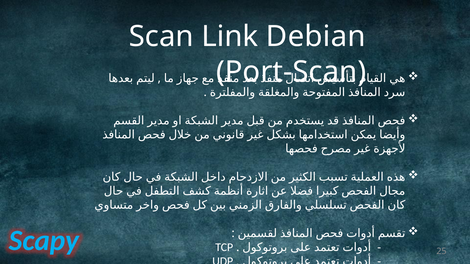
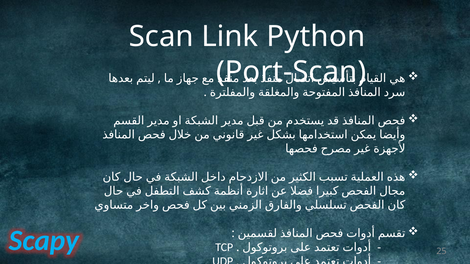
Debian: Debian -> Python
